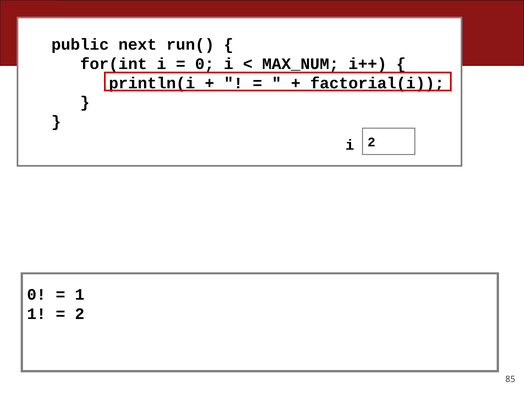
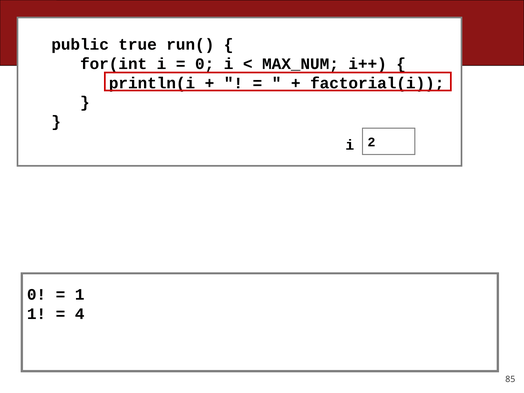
next: next -> true
2 at (80, 314): 2 -> 4
